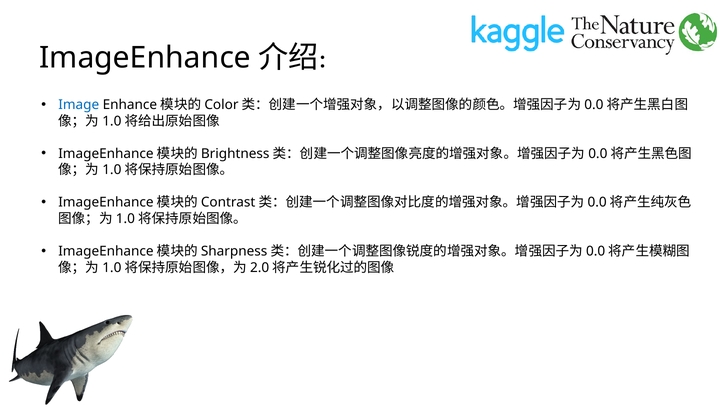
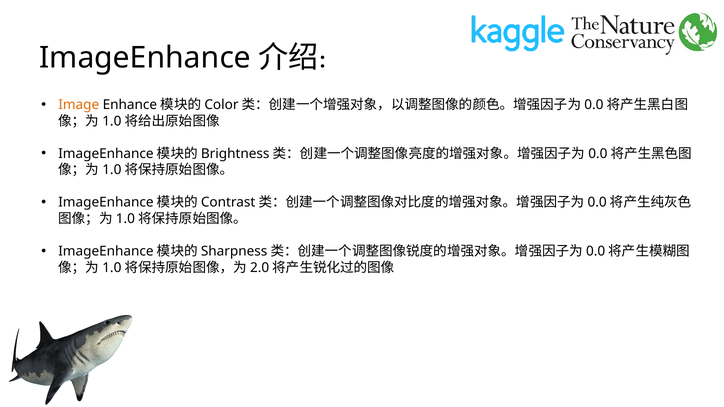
Image colour: blue -> orange
